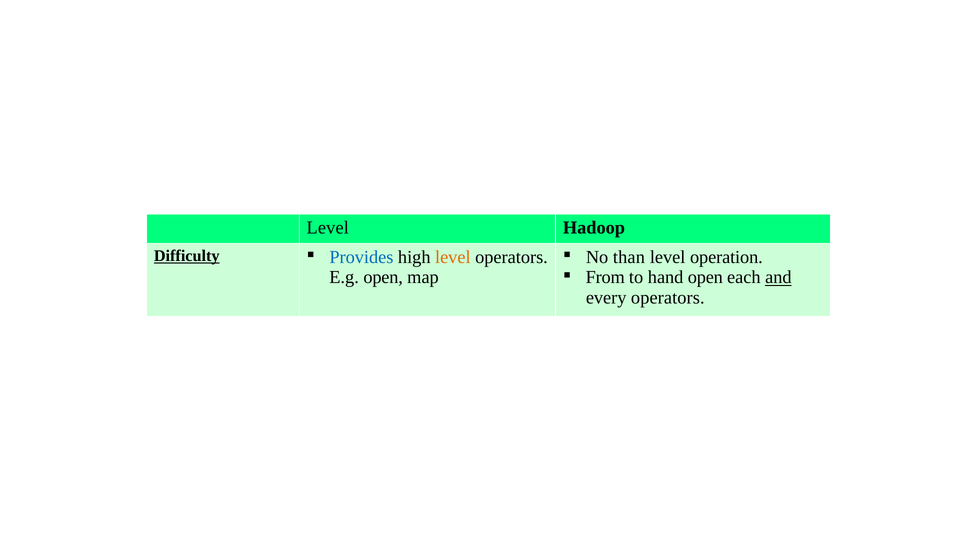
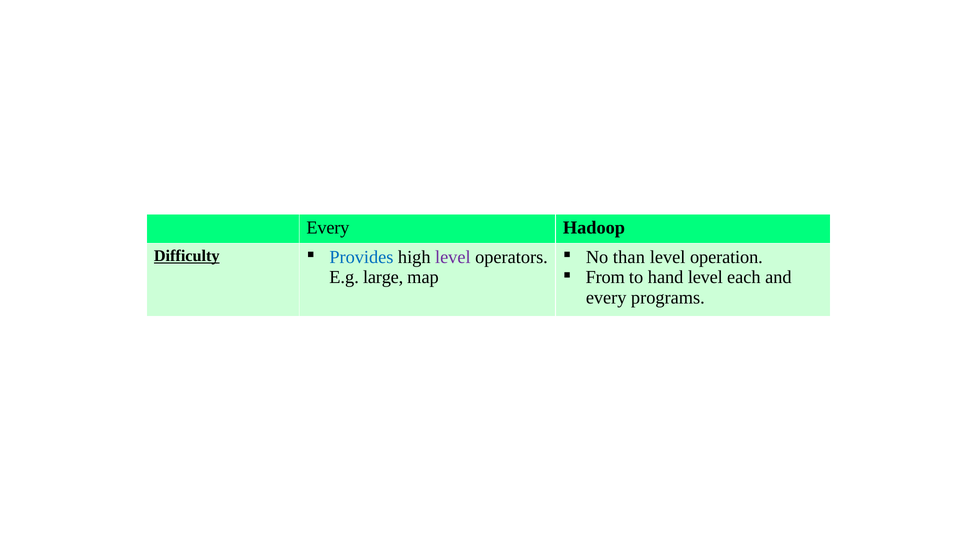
Level at (328, 228): Level -> Every
level at (453, 257) colour: orange -> purple
hand open: open -> level
and underline: present -> none
E.g open: open -> large
every operators: operators -> programs
